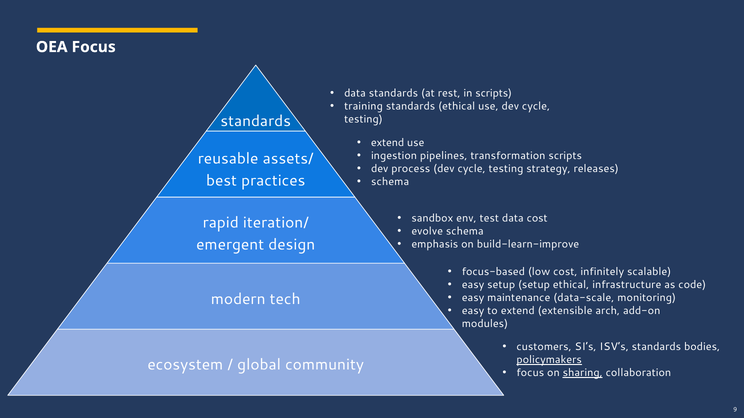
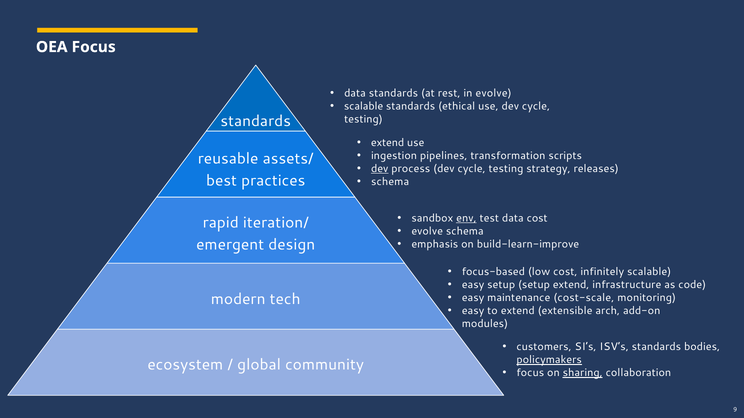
in scripts: scripts -> evolve
training at (364, 107): training -> scalable
dev at (380, 169) underline: none -> present
env underline: none -> present
setup ethical: ethical -> extend
data-scale: data-scale -> cost-scale
